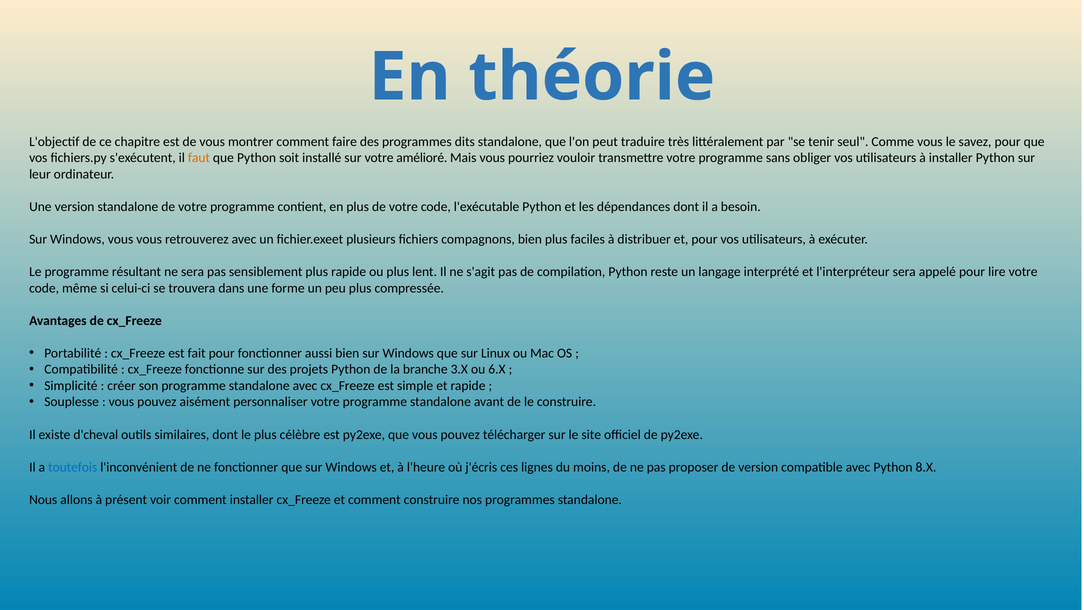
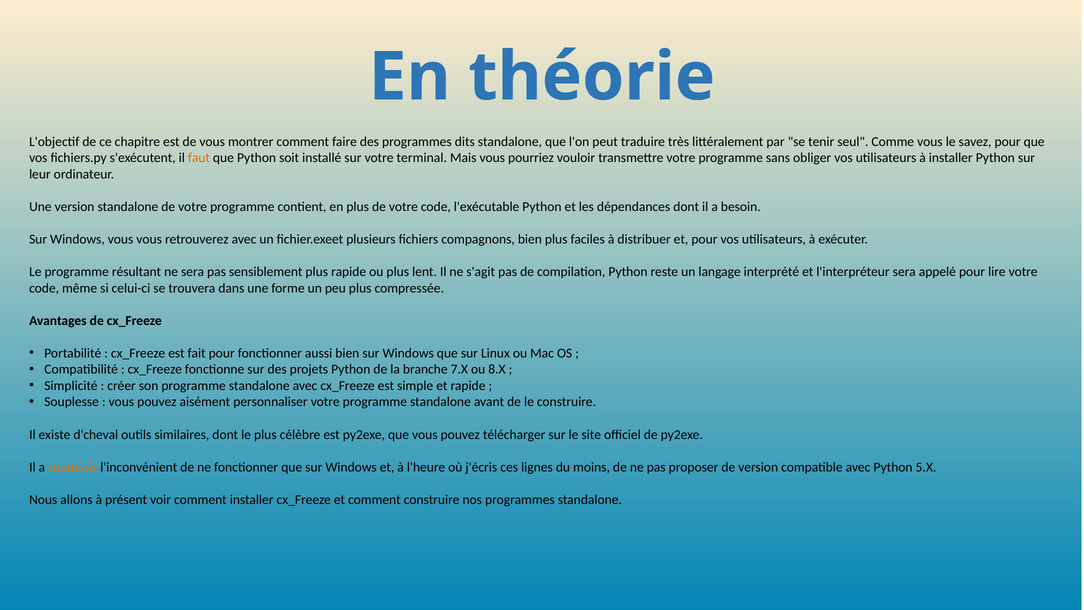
amélioré: amélioré -> terminal
3.X: 3.X -> 7.X
6.X: 6.X -> 8.X
toutefois colour: blue -> orange
8.X: 8.X -> 5.X
